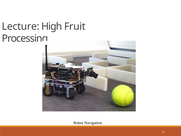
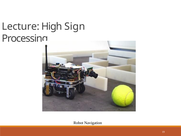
Fruit: Fruit -> Sign
